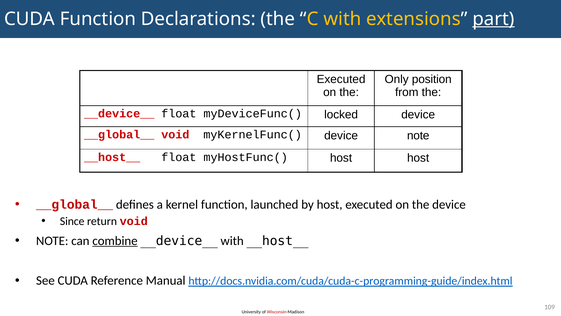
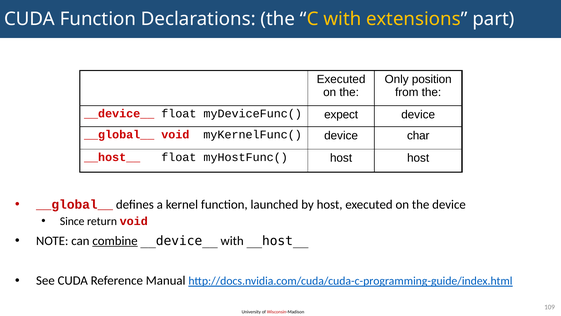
part underline: present -> none
locked: locked -> expect
device note: note -> char
